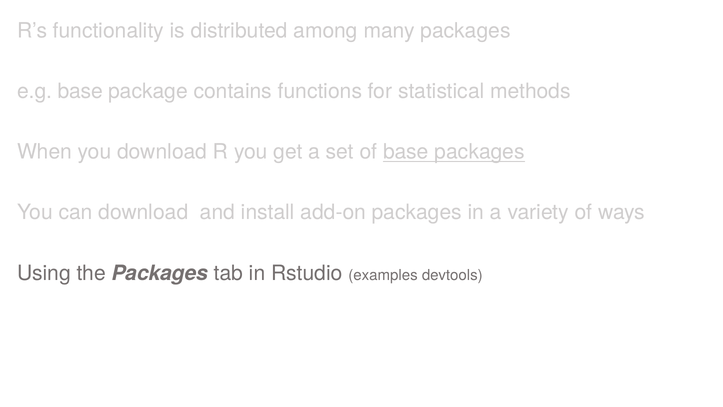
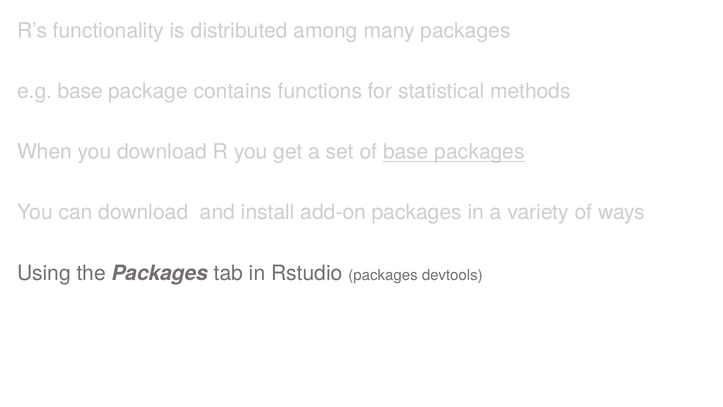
Rstudio examples: examples -> packages
